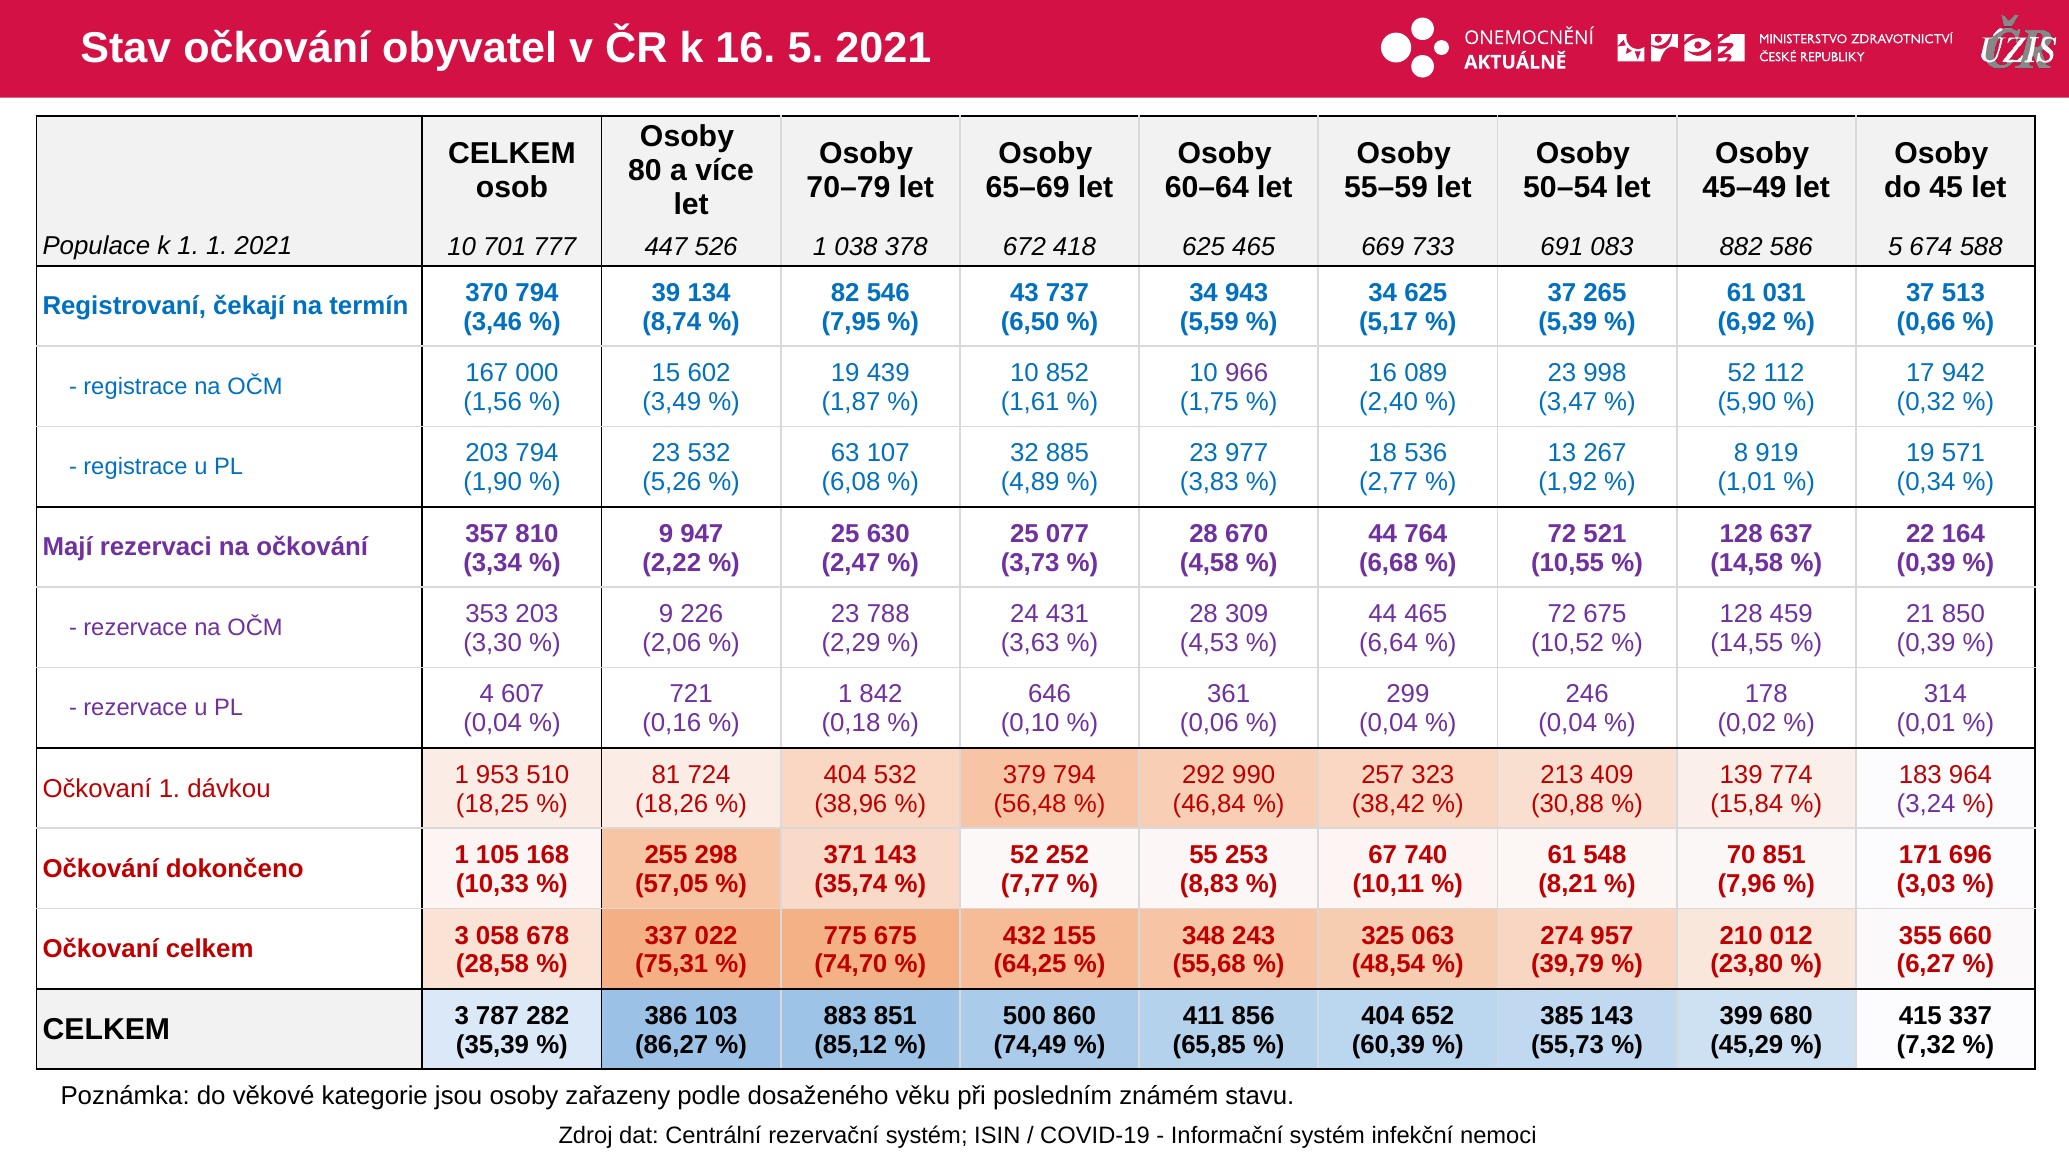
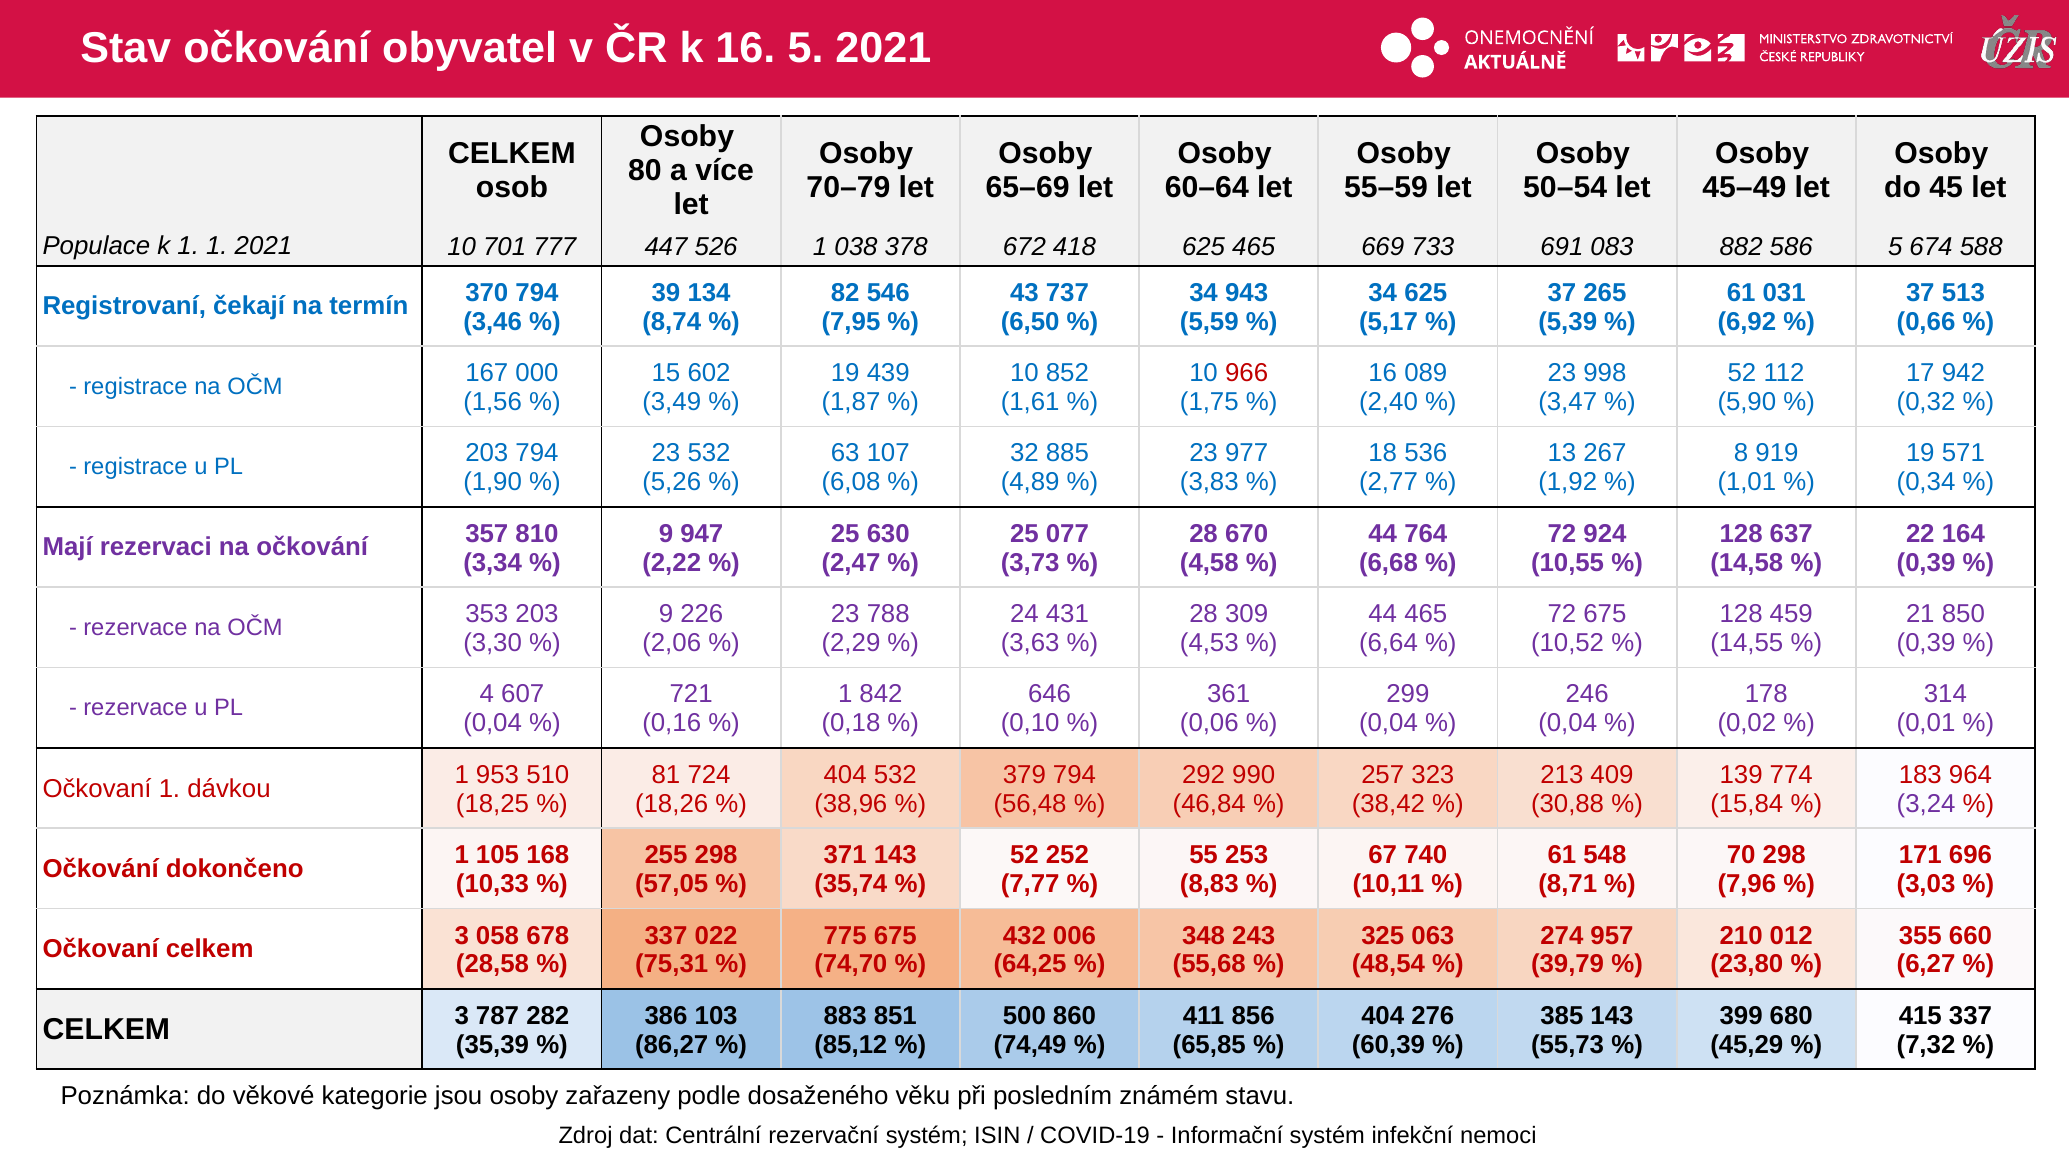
966 colour: purple -> red
521: 521 -> 924
70 851: 851 -> 298
8,21: 8,21 -> 8,71
155: 155 -> 006
652: 652 -> 276
